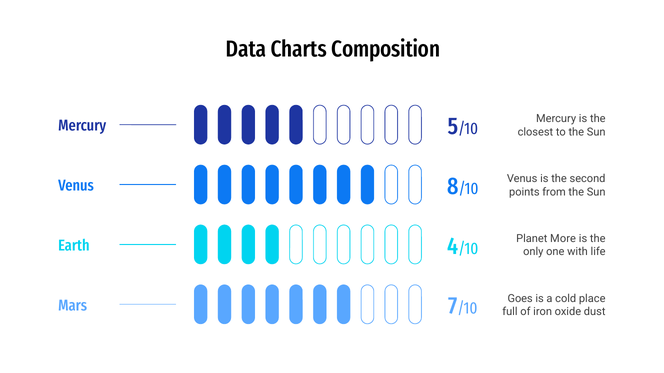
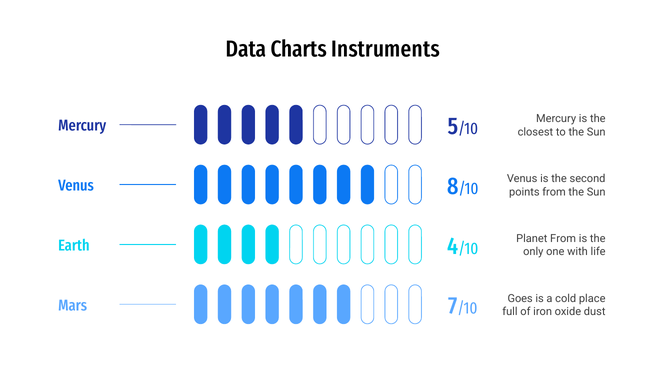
Composition: Composition -> Instruments
Planet More: More -> From
